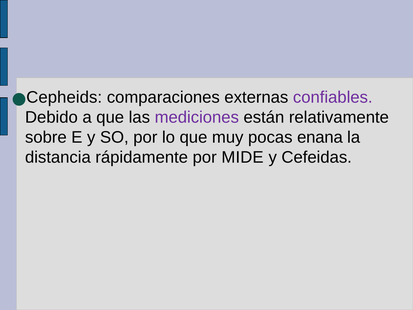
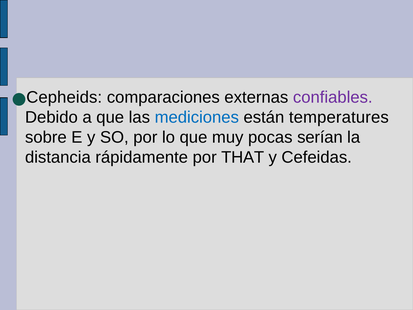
mediciones colour: purple -> blue
relativamente: relativamente -> temperatures
enana: enana -> serían
MIDE: MIDE -> THAT
